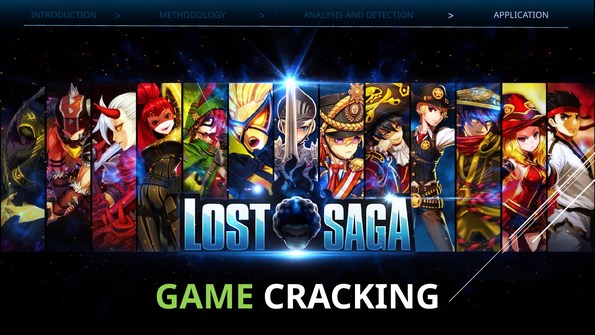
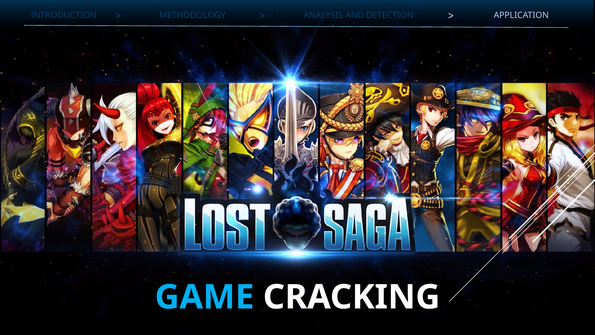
GAME colour: light green -> light blue
